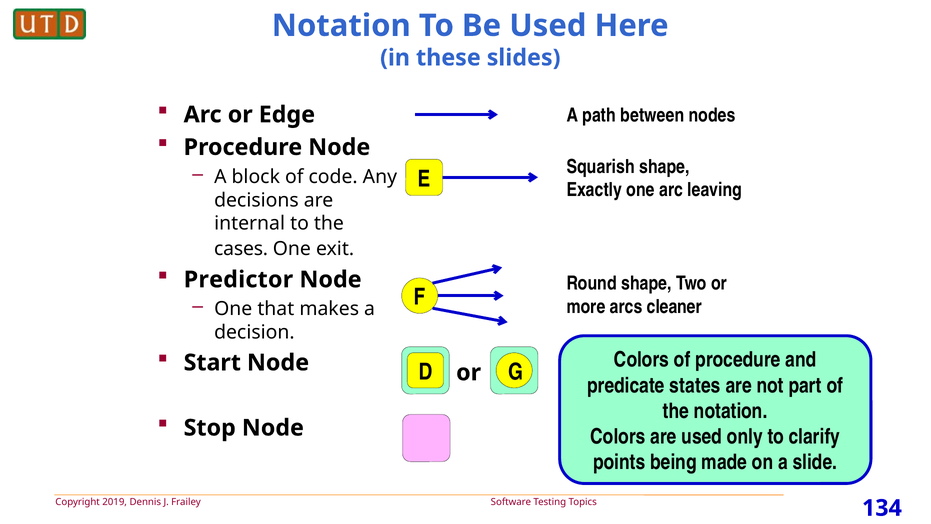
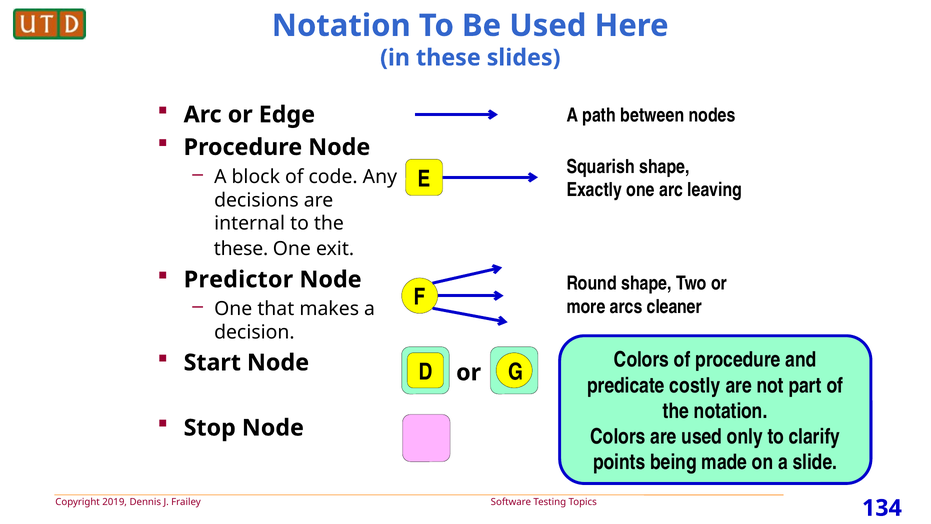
cases at (241, 249): cases -> these
states: states -> costly
